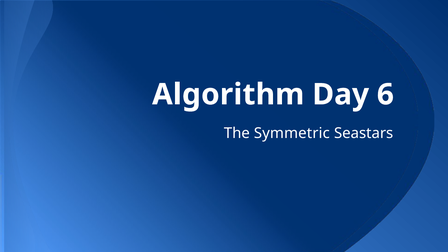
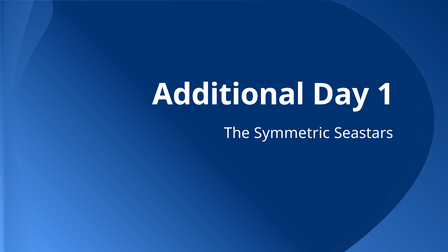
Algorithm: Algorithm -> Additional
6: 6 -> 1
